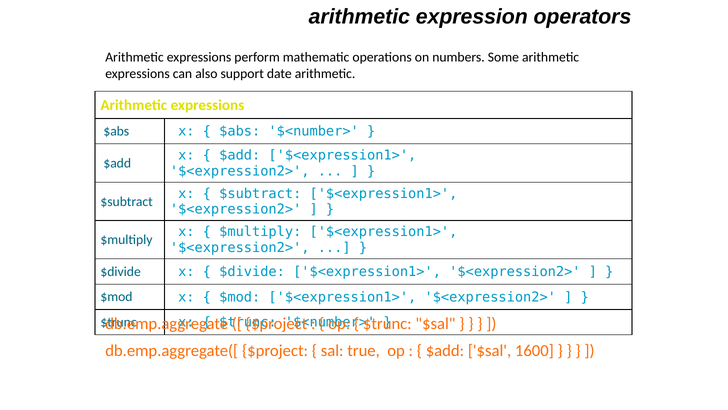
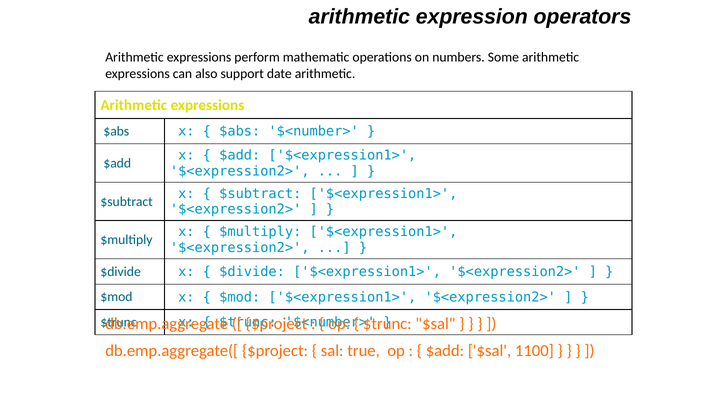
1600: 1600 -> 1100
